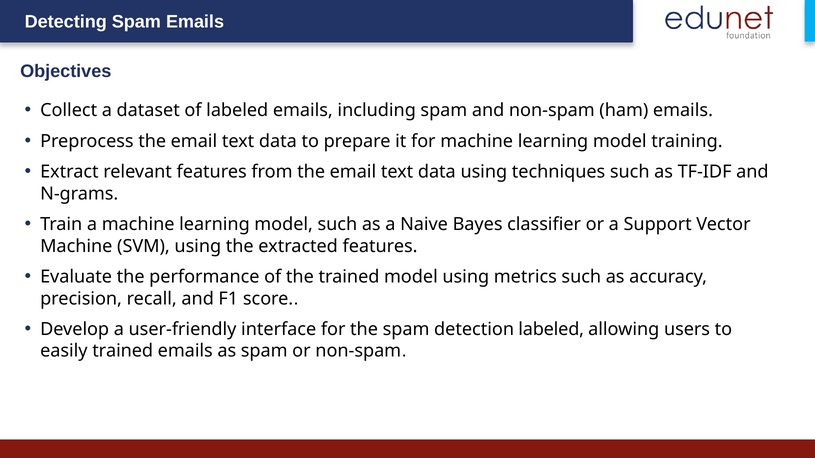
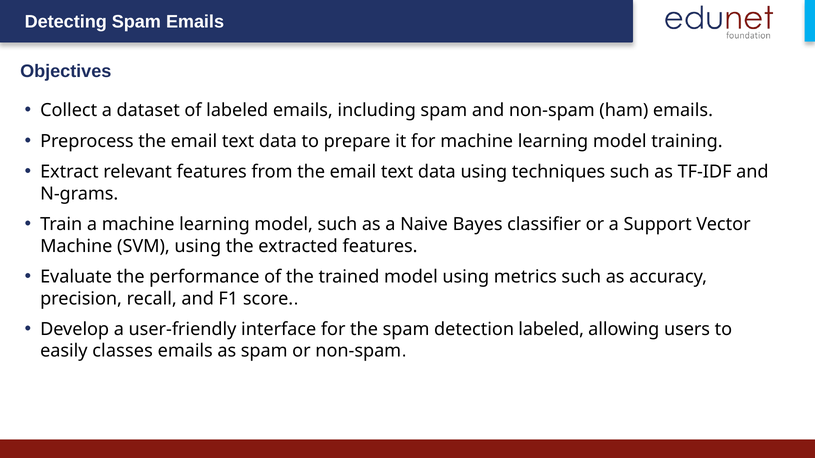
easily trained: trained -> classes
